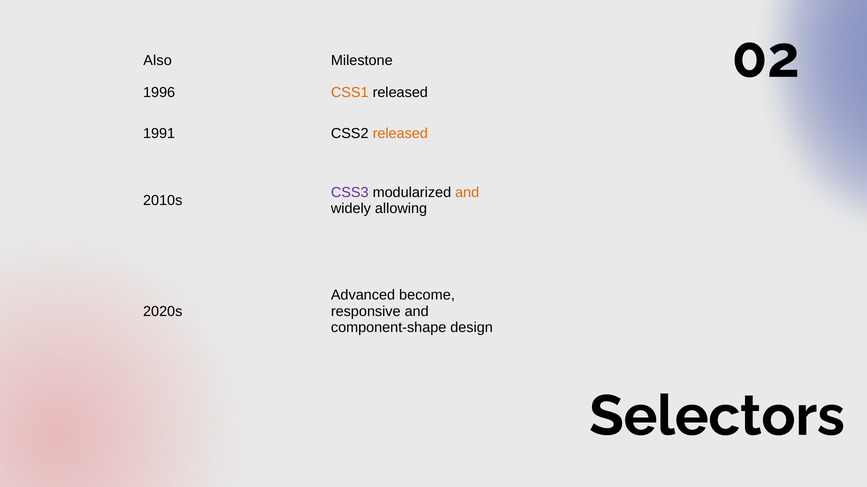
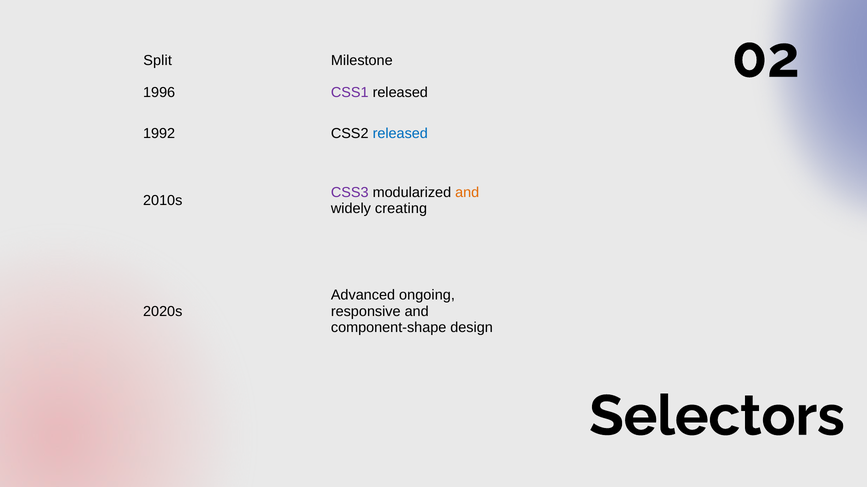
Also: Also -> Split
CSS1 colour: orange -> purple
1991: 1991 -> 1992
released at (400, 134) colour: orange -> blue
allowing: allowing -> creating
become: become -> ongoing
